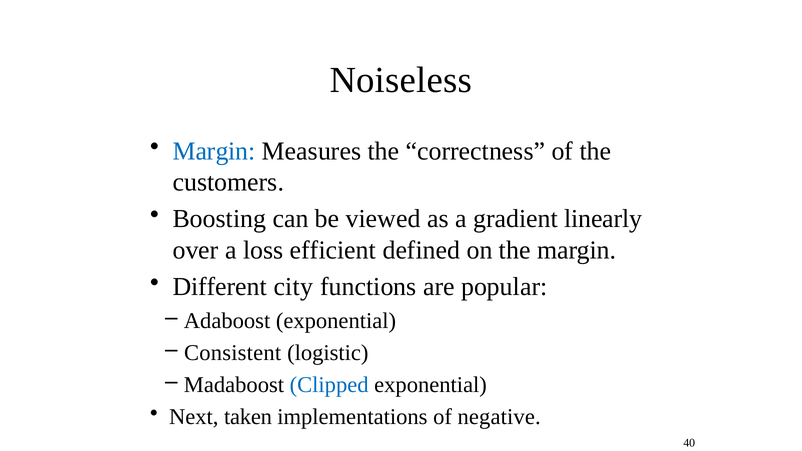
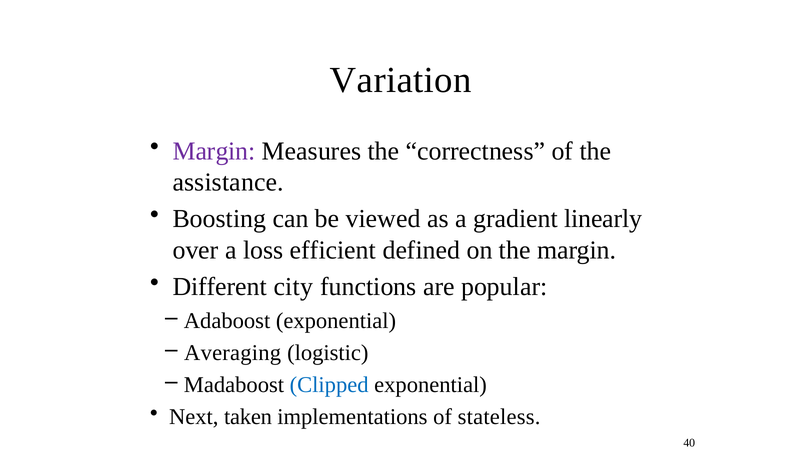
Noiseless: Noiseless -> Variation
Margin at (214, 151) colour: blue -> purple
customers: customers -> assistance
Consistent: Consistent -> Averaging
negative: negative -> stateless
